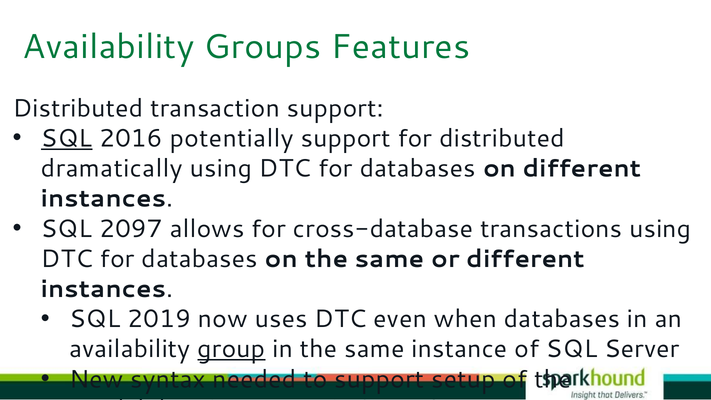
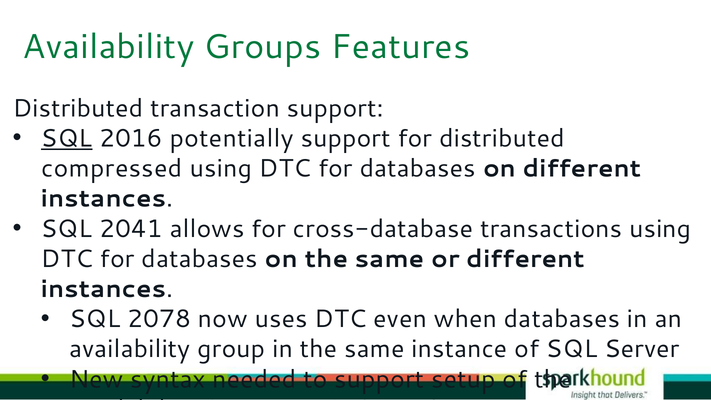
dramatically: dramatically -> compressed
2097: 2097 -> 2041
2019: 2019 -> 2078
group at (231, 349) underline: present -> none
